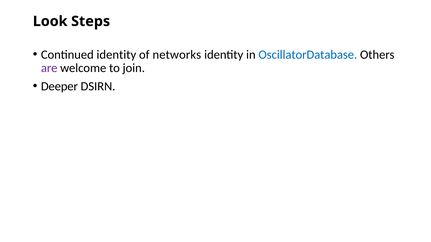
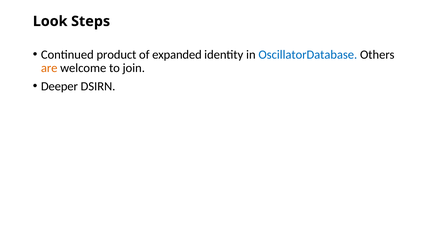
Continued identity: identity -> product
networks: networks -> expanded
are colour: purple -> orange
